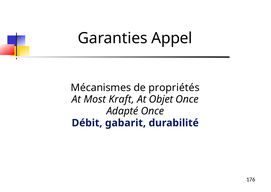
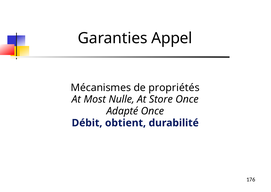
Kraft: Kraft -> Nulle
Objet: Objet -> Store
gabarit: gabarit -> obtient
